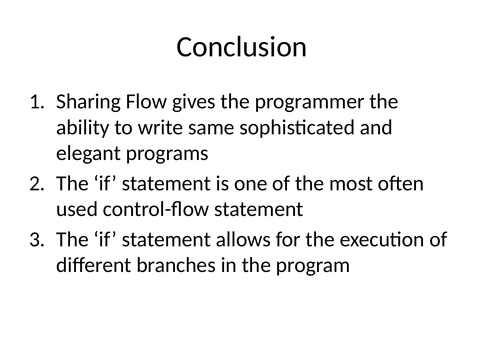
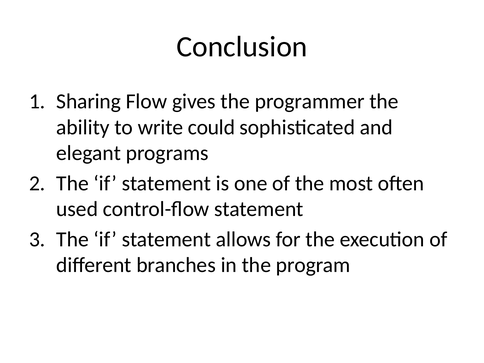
same: same -> could
